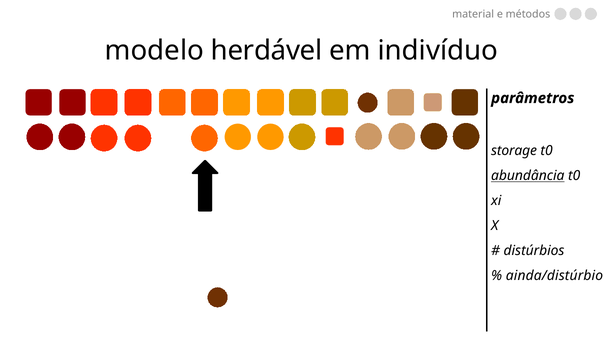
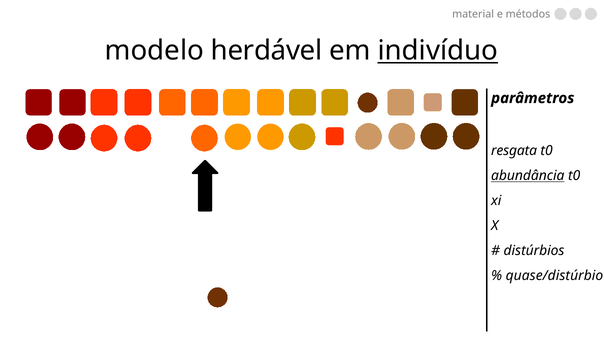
indivíduo underline: none -> present
storage: storage -> resgata
ainda/distúrbio: ainda/distúrbio -> quase/distúrbio
